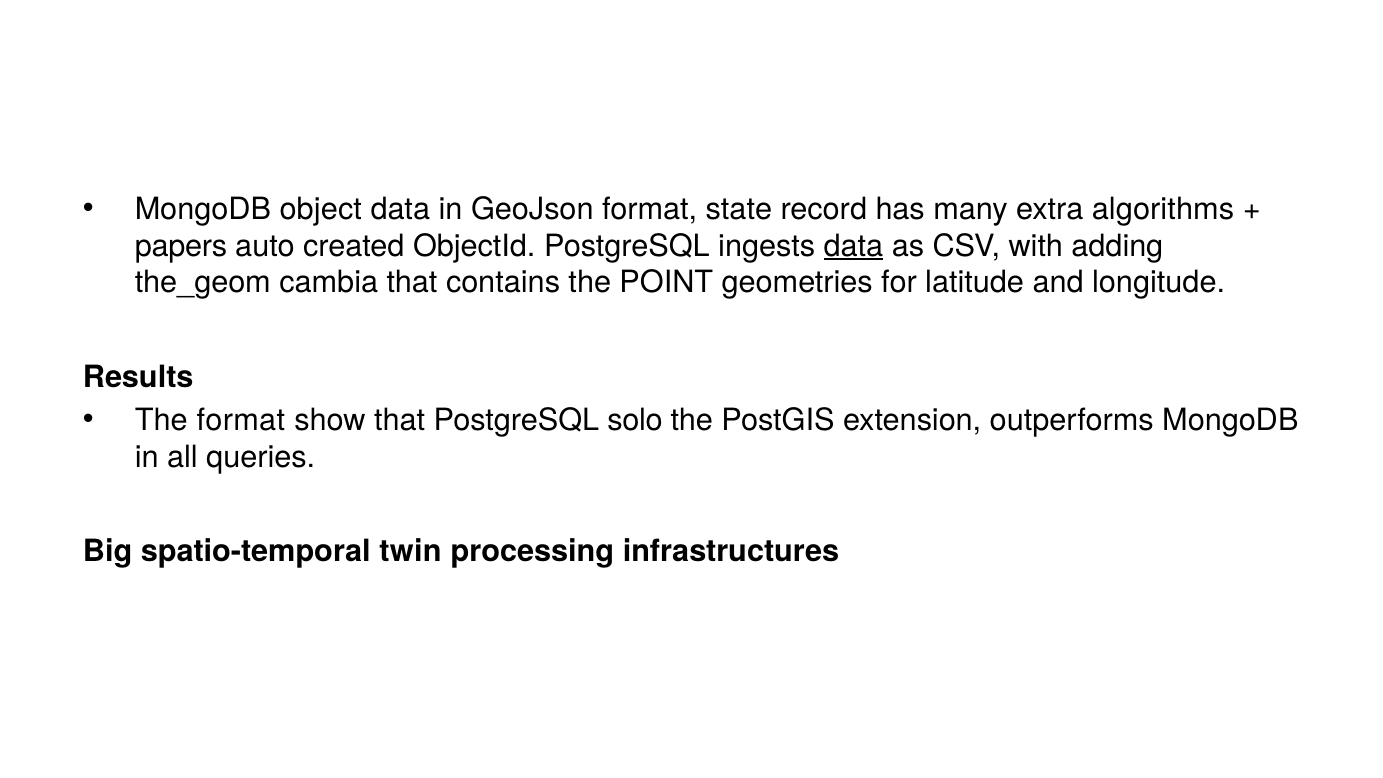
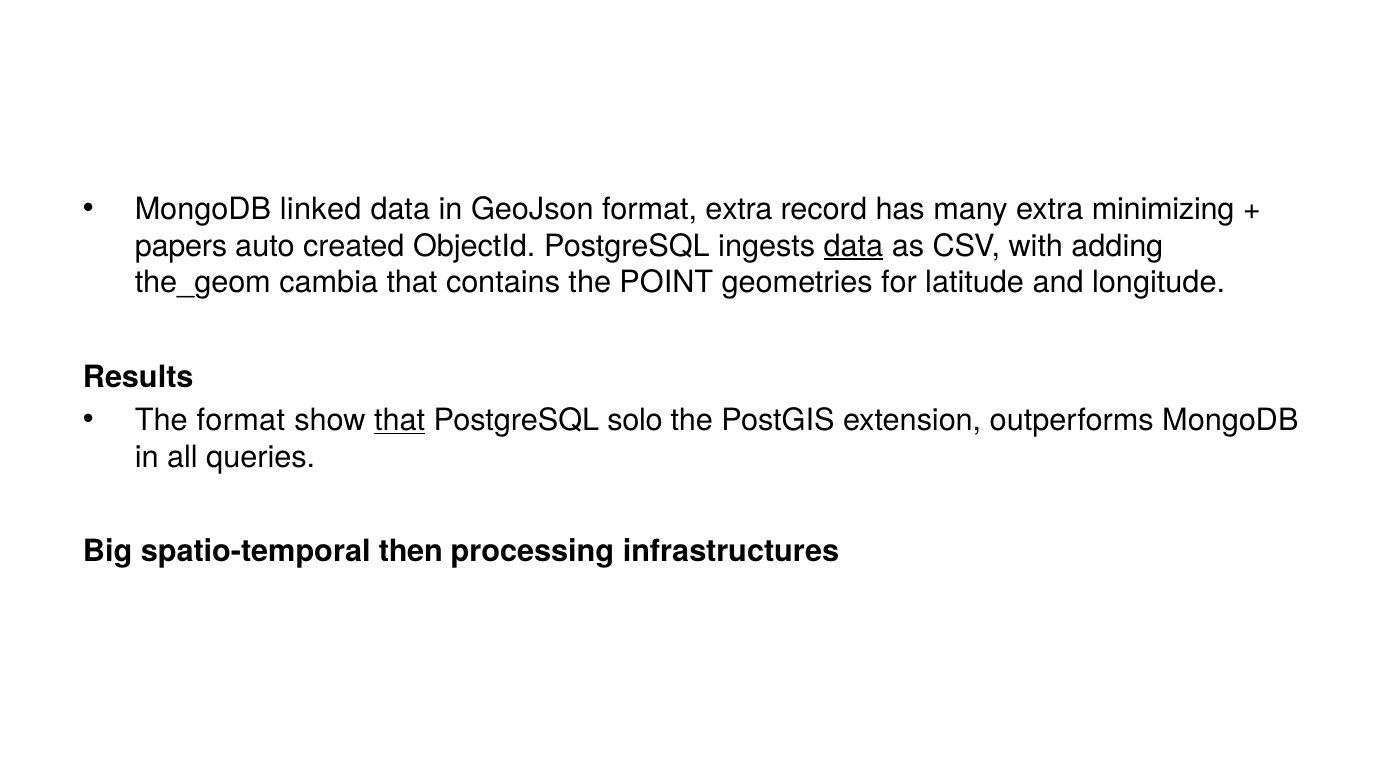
object: object -> linked
format state: state -> extra
algorithms: algorithms -> minimizing
that at (400, 420) underline: none -> present
twin: twin -> then
